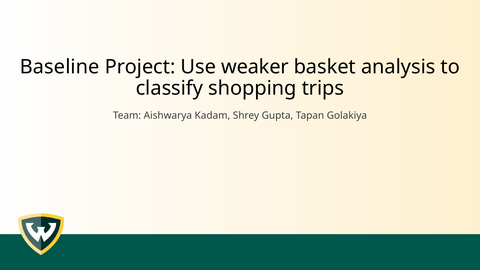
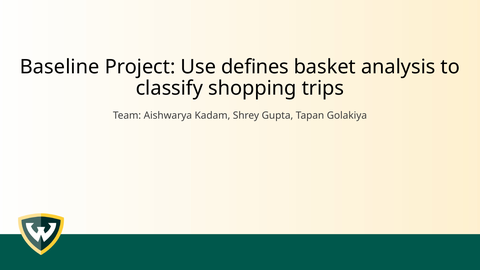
weaker: weaker -> defines
